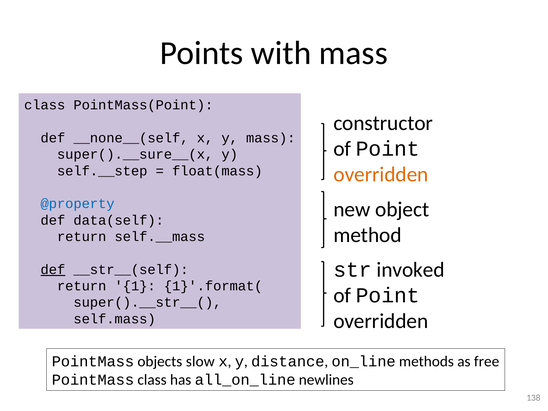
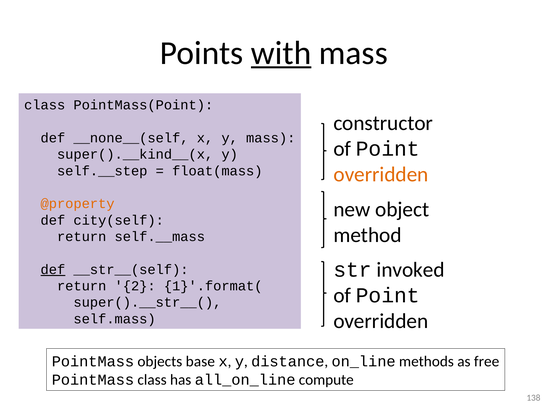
with underline: none -> present
super().__sure__(x: super().__sure__(x -> super().__kind__(x
@property colour: blue -> orange
data(self: data(self -> city(self
1: 1 -> 2
slow: slow -> base
newlines: newlines -> compute
